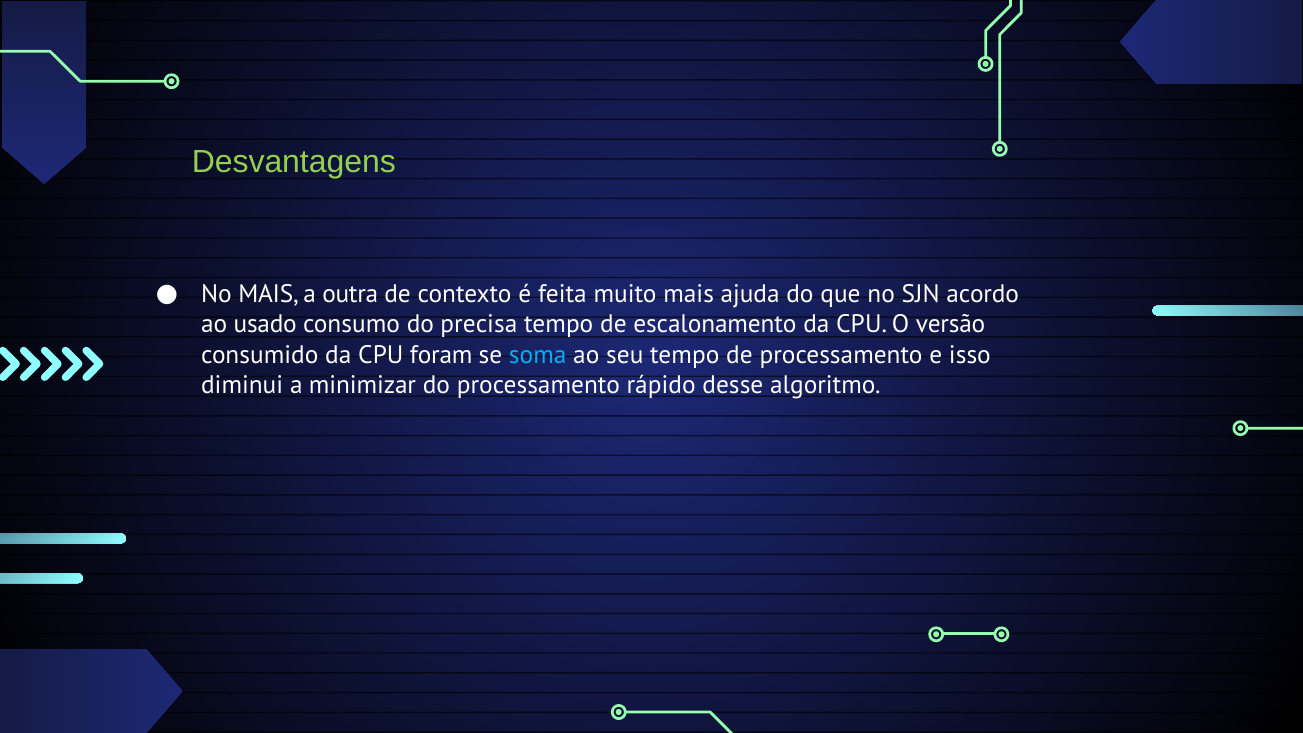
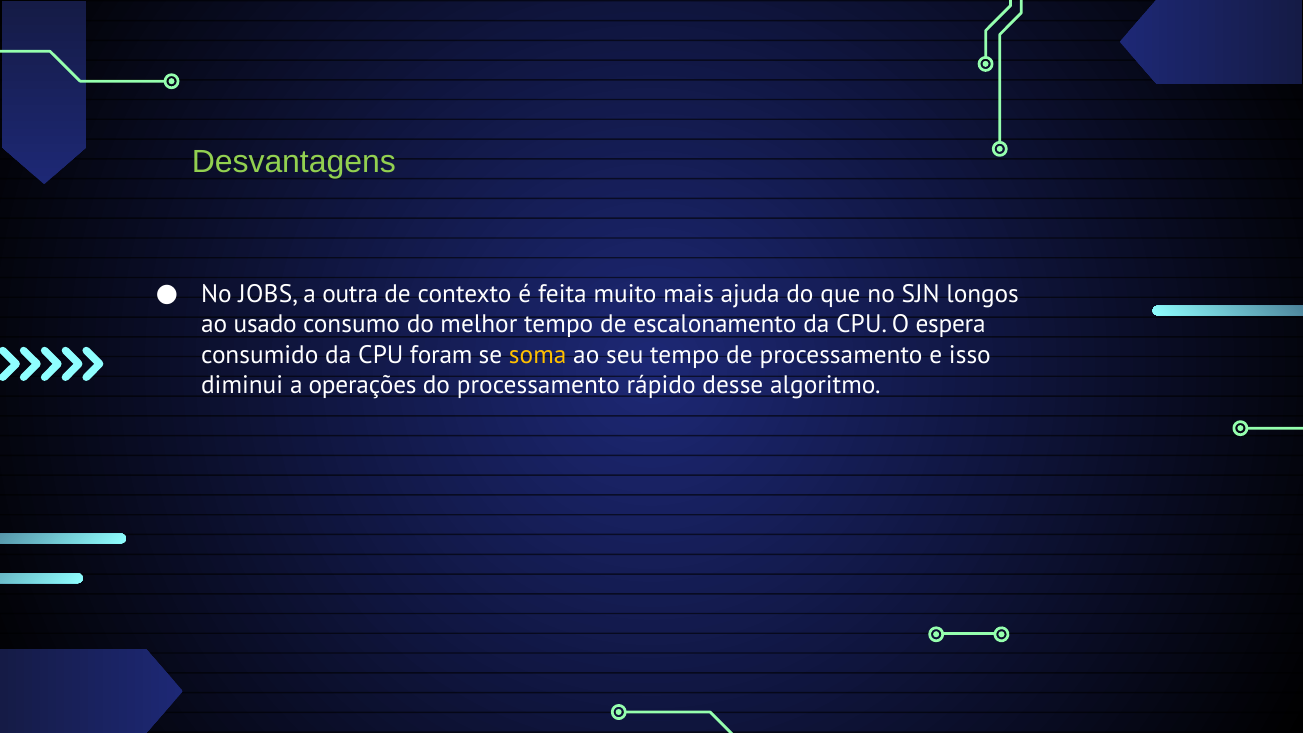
No MAIS: MAIS -> JOBS
acordo: acordo -> longos
precisa: precisa -> melhor
versão: versão -> espera
soma colour: light blue -> yellow
minimizar: minimizar -> operações
